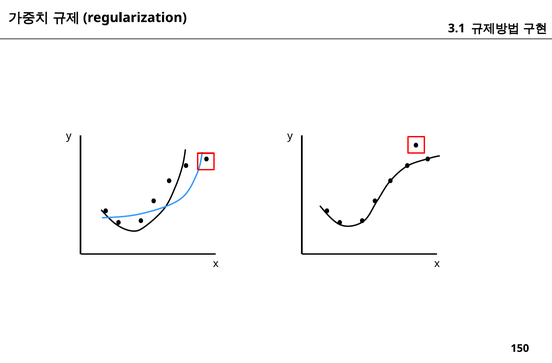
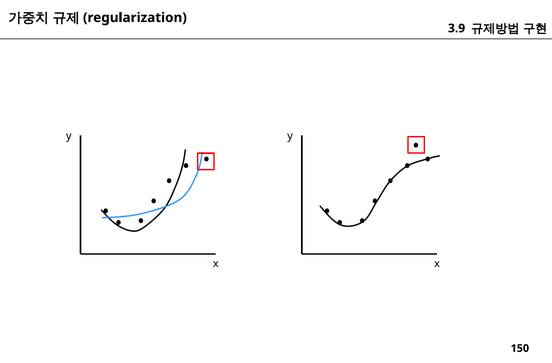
3.1: 3.1 -> 3.9
